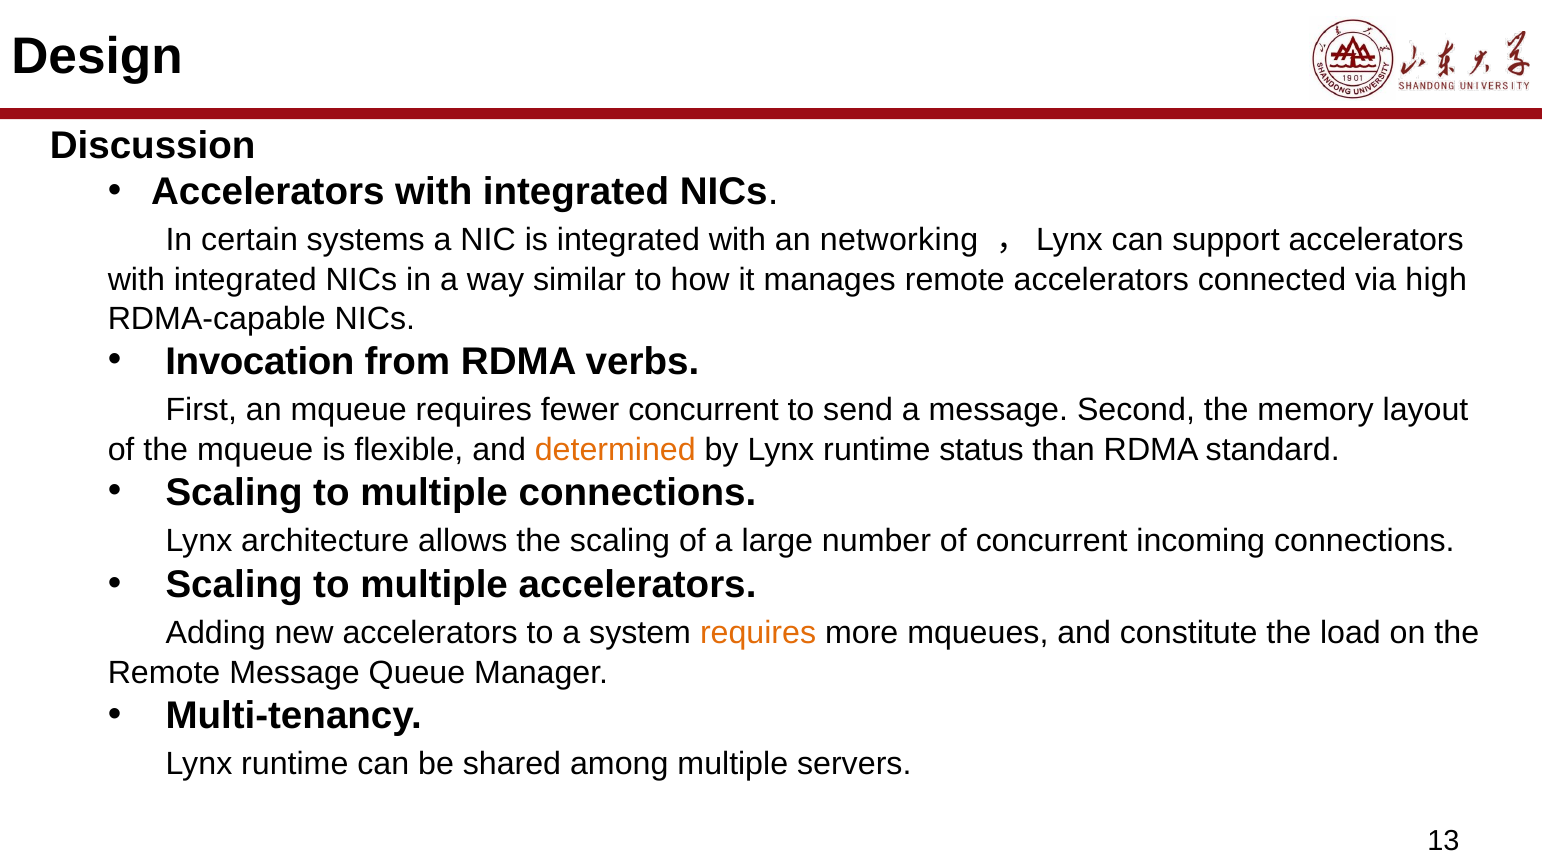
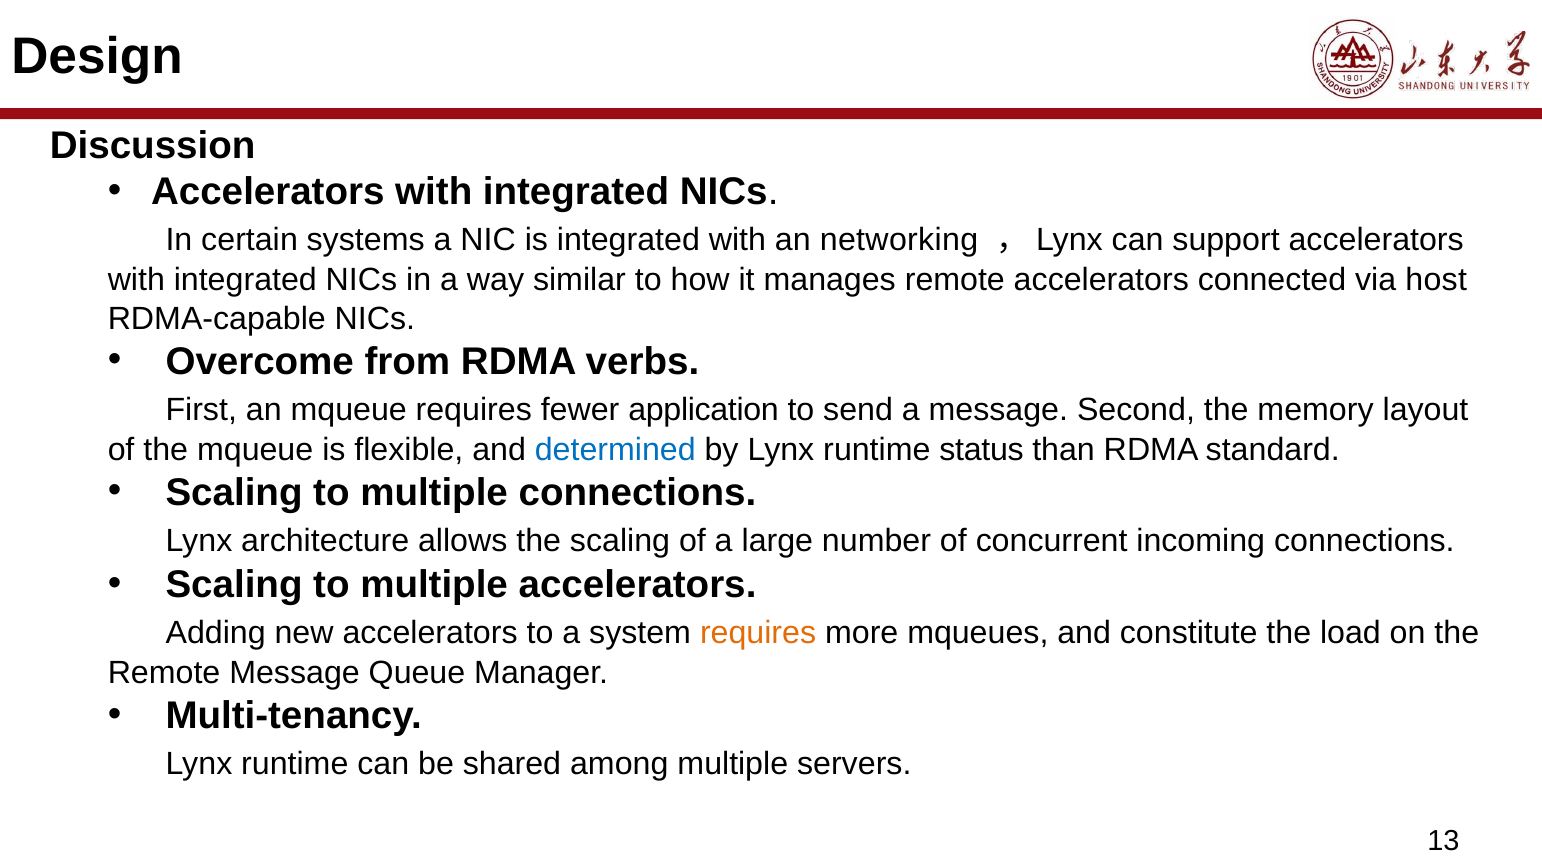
high: high -> host
Invocation: Invocation -> Overcome
fewer concurrent: concurrent -> application
determined colour: orange -> blue
